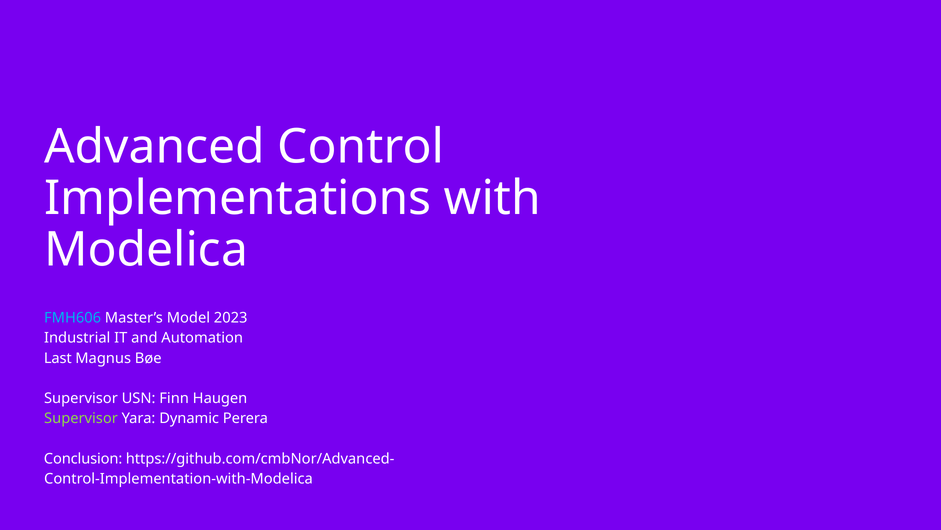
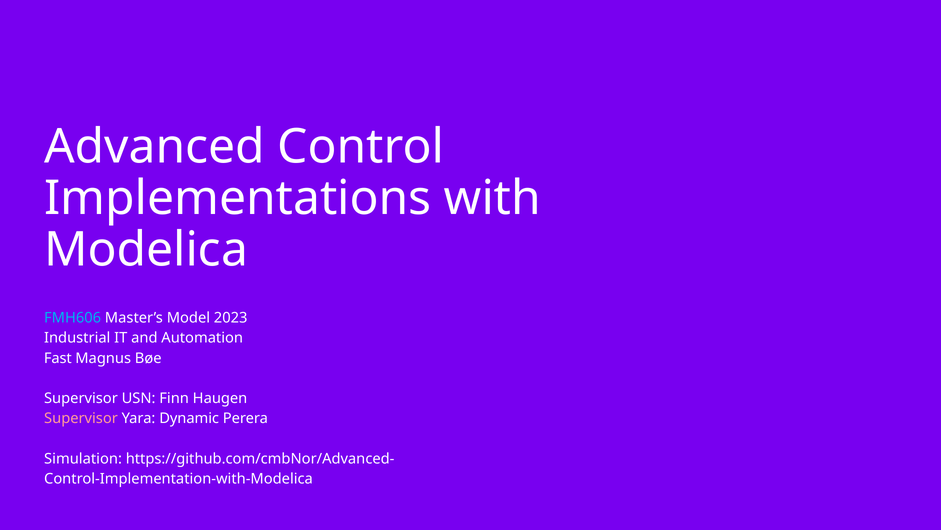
Last: Last -> Fast
Supervisor at (81, 418) colour: light green -> pink
Conclusion: Conclusion -> Simulation
